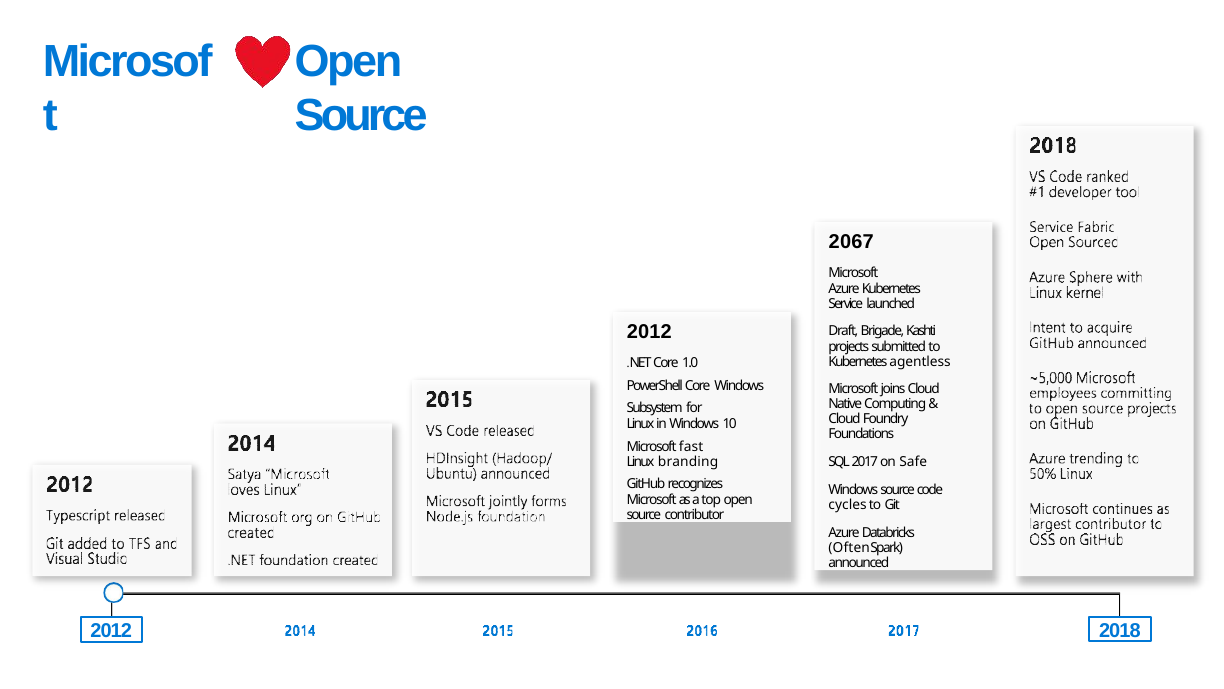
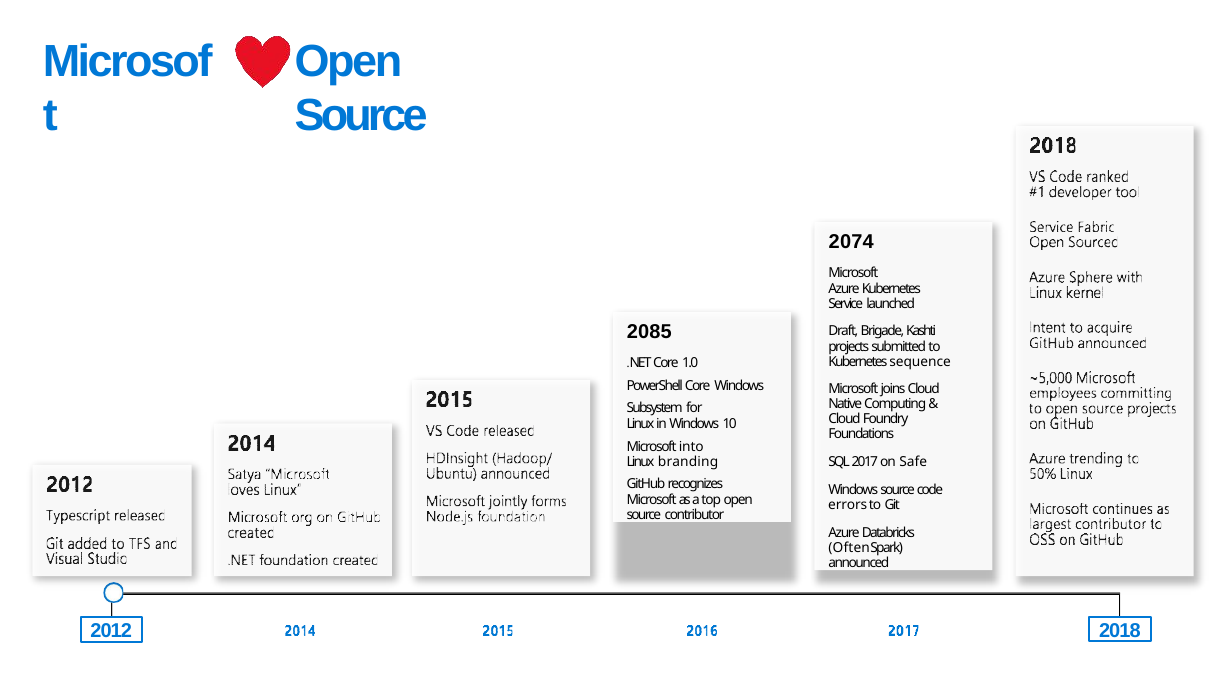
2067: 2067 -> 2074
2012 at (649, 332): 2012 -> 2085
agentless: agentless -> sequence
fast: fast -> into
cycles: cycles -> errors
